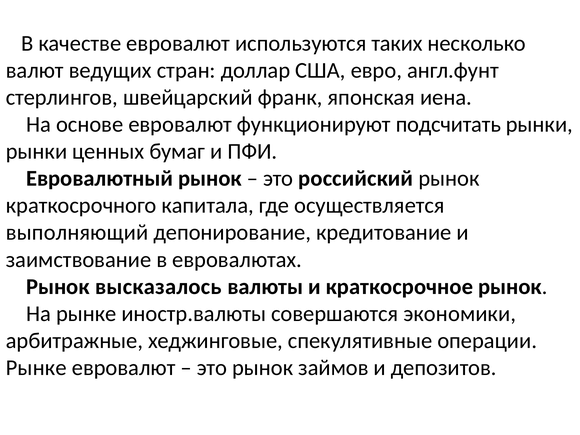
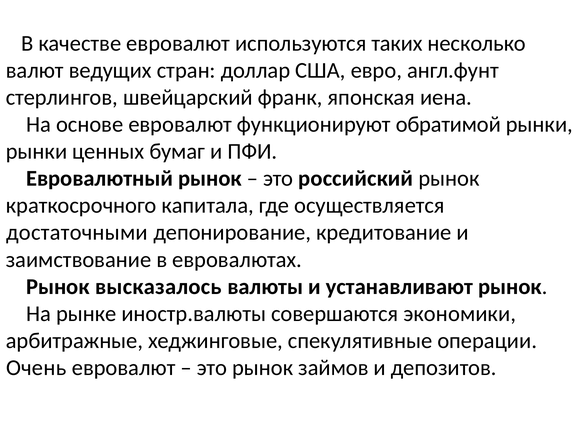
подсчитать: подсчитать -> обратимой
выполняющий: выполняющий -> достаточными
краткосрочное: краткосрочное -> устанавливают
Рынке at (36, 368): Рынке -> Очень
